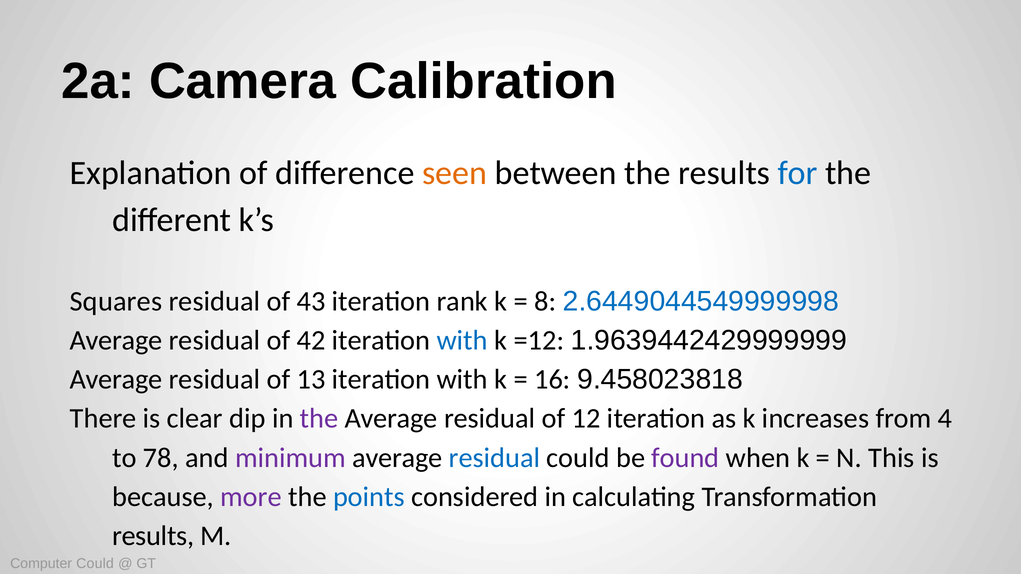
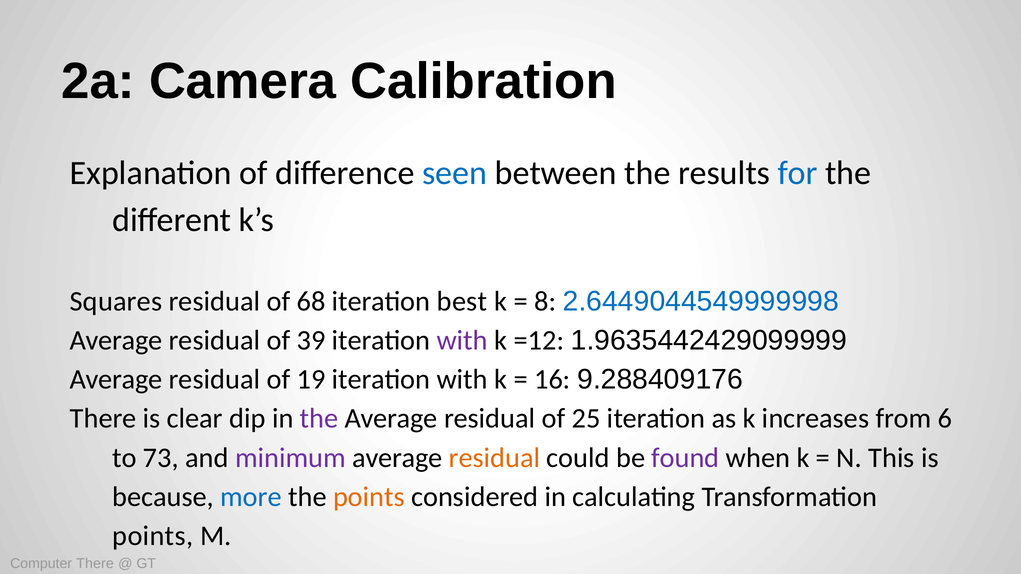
seen colour: orange -> blue
43: 43 -> 68
rank: rank -> best
42: 42 -> 39
with at (462, 341) colour: blue -> purple
1.9639442429999999: 1.9639442429999999 -> 1.9635442429099999
13: 13 -> 19
9.458023818: 9.458023818 -> 9.288409176
12: 12 -> 25
4: 4 -> 6
78: 78 -> 73
residual at (495, 458) colour: blue -> orange
more colour: purple -> blue
points at (369, 497) colour: blue -> orange
results at (153, 536): results -> points
Computer Could: Could -> There
